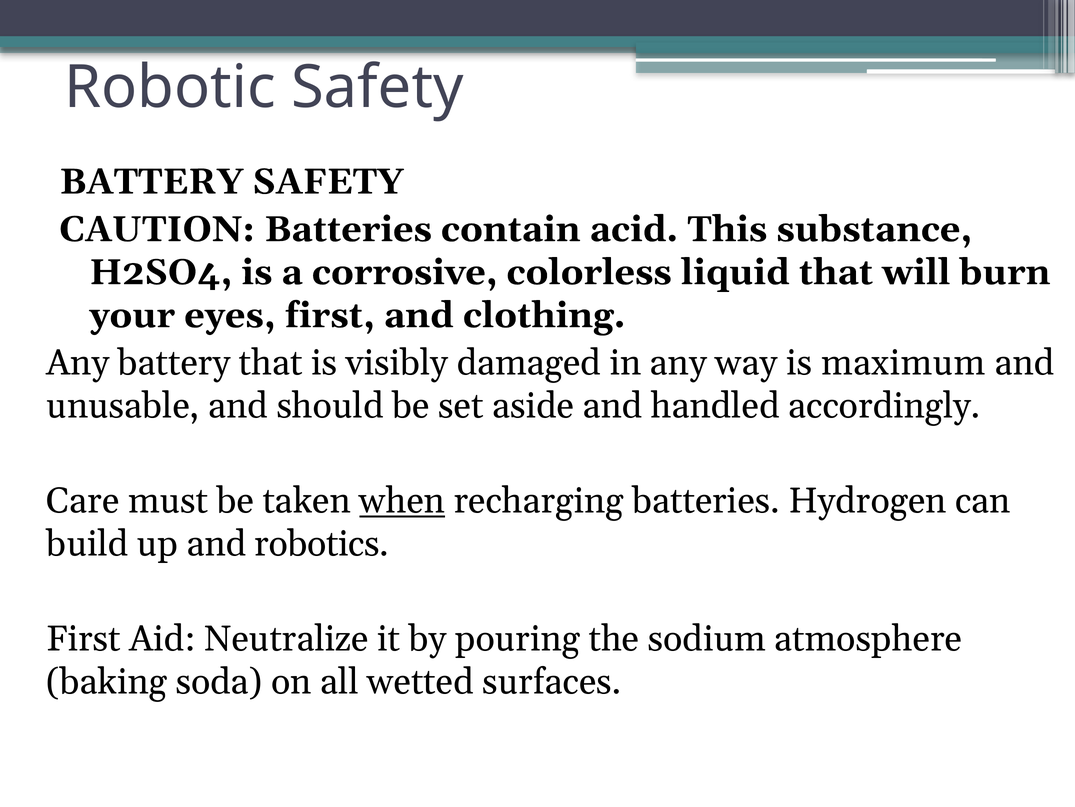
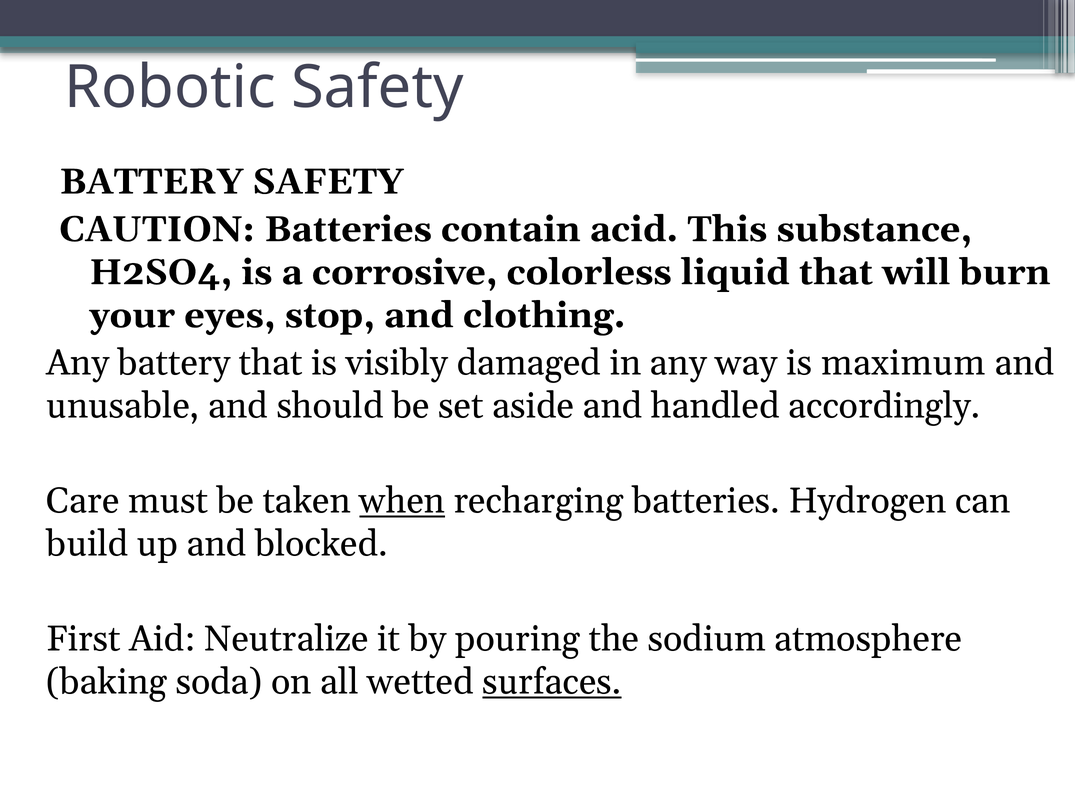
eyes first: first -> stop
robotics: robotics -> blocked
surfaces underline: none -> present
